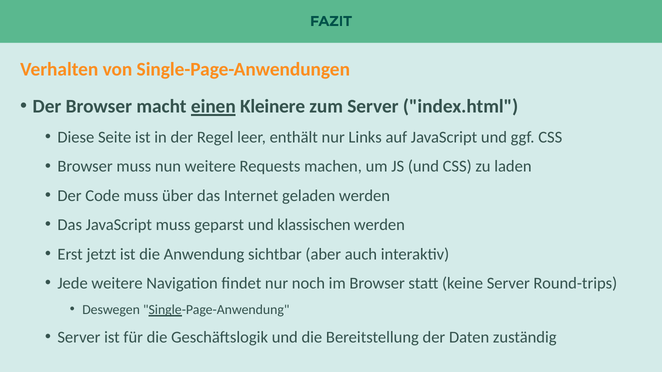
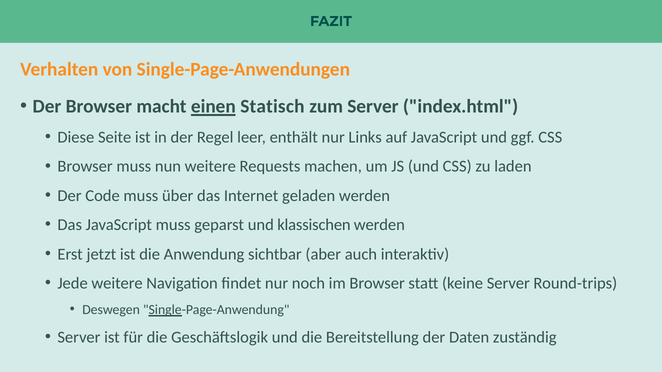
Kleinere: Kleinere -> Statisch
